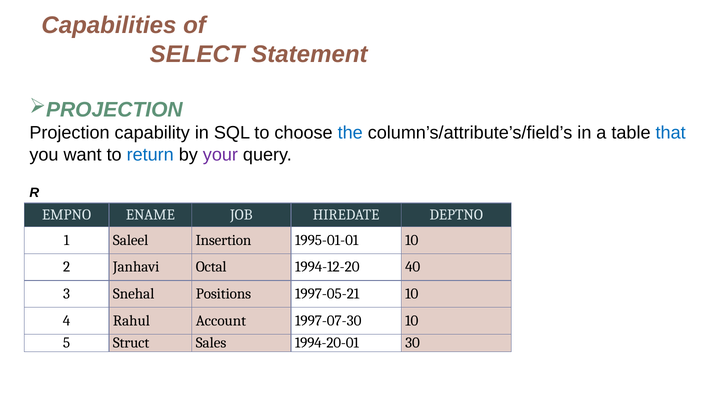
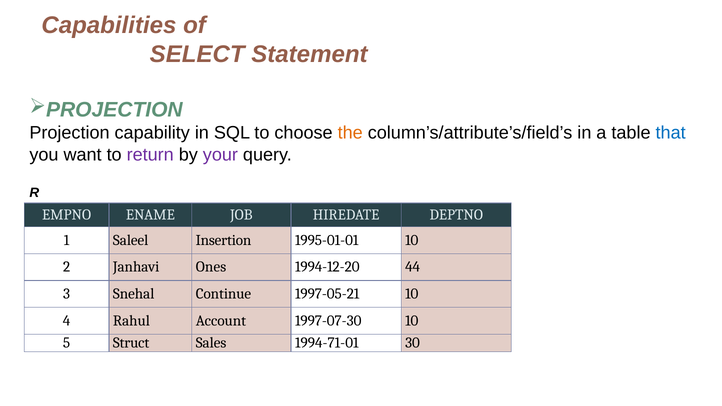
the colour: blue -> orange
return colour: blue -> purple
Octal: Octal -> Ones
40: 40 -> 44
Positions: Positions -> Continue
1994-20-01: 1994-20-01 -> 1994-71-01
